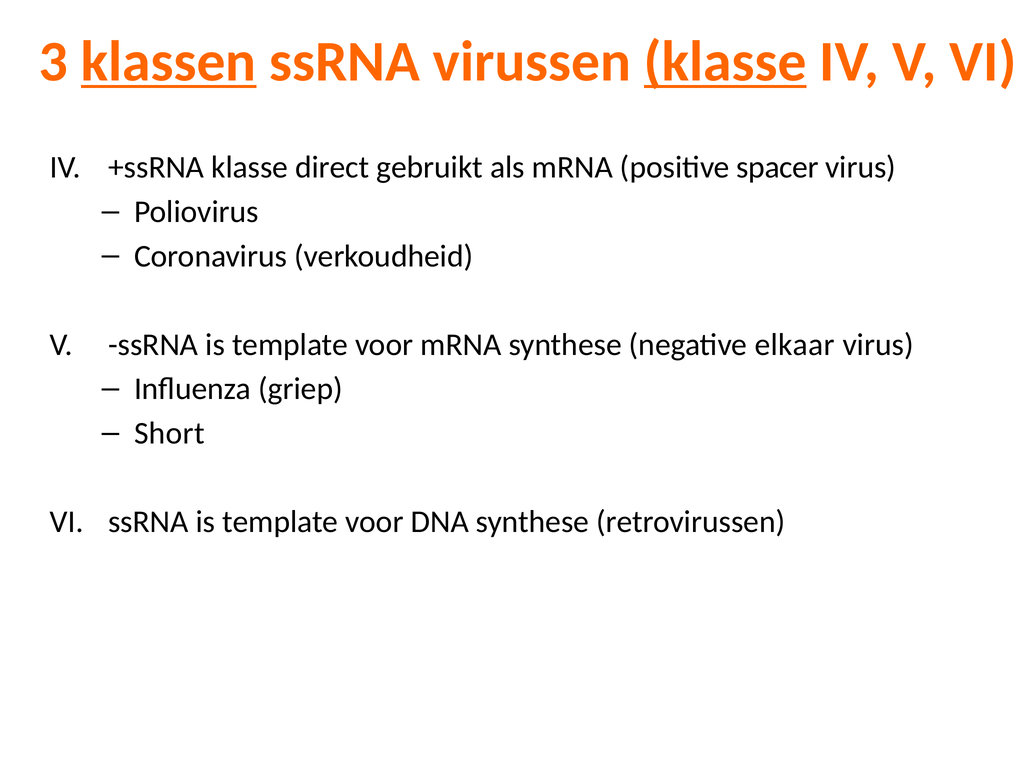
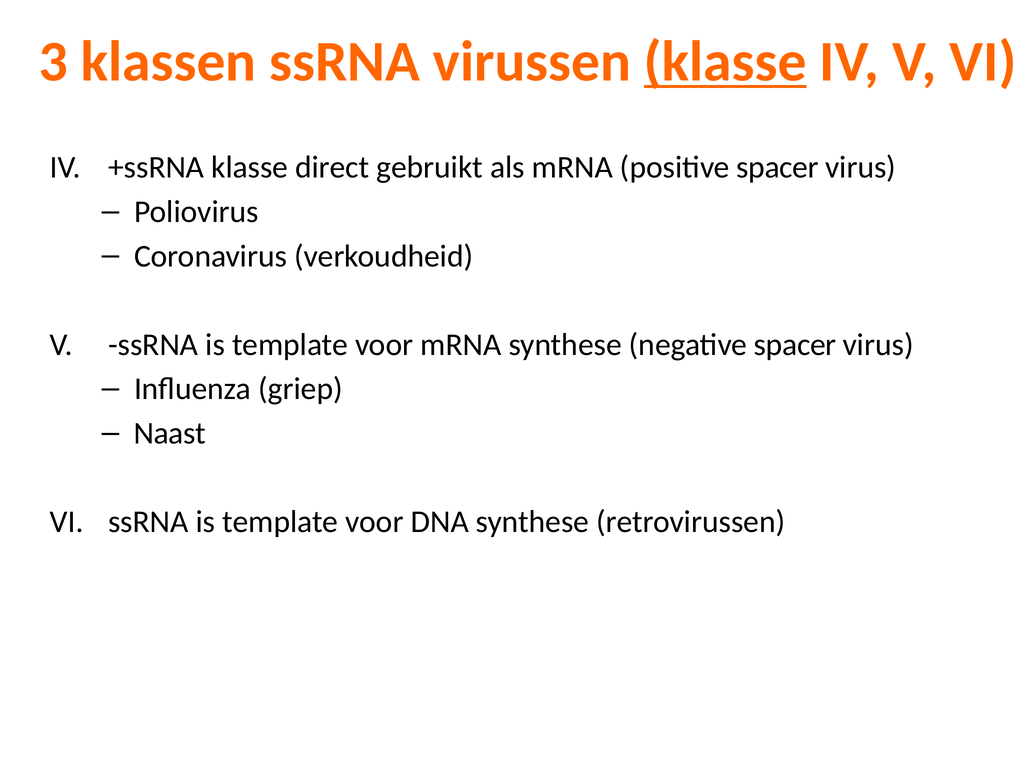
klassen underline: present -> none
negative elkaar: elkaar -> spacer
Short: Short -> Naast
